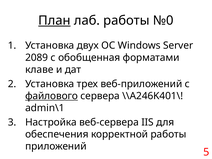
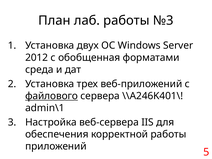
План underline: present -> none
№0: №0 -> №3
2089: 2089 -> 2012
клаве: клаве -> среда
